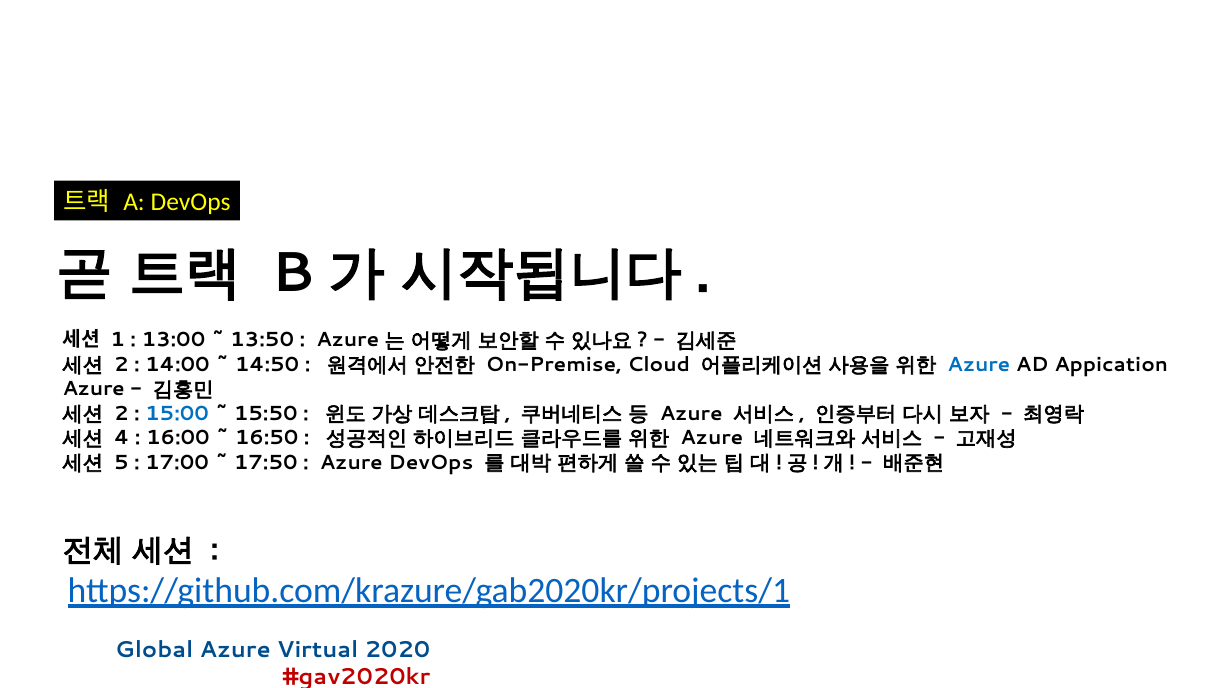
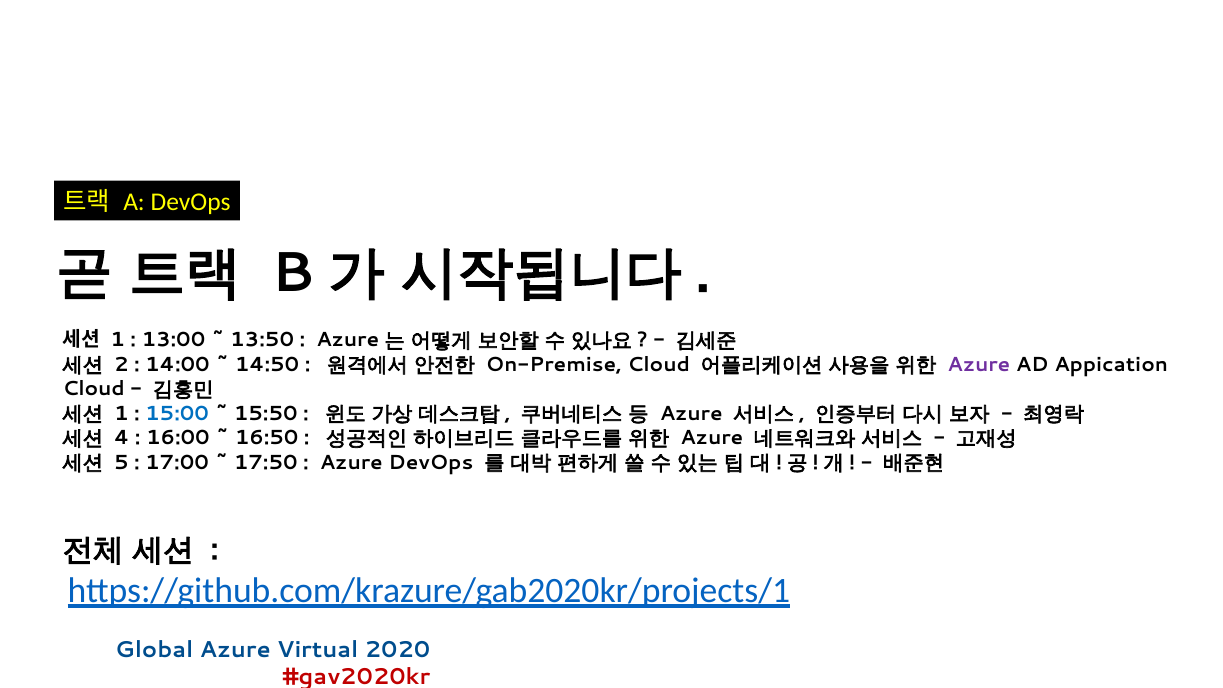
Azure at (979, 365) colour: blue -> purple
Azure at (94, 389): Azure -> Cloud
2 at (121, 414): 2 -> 1
